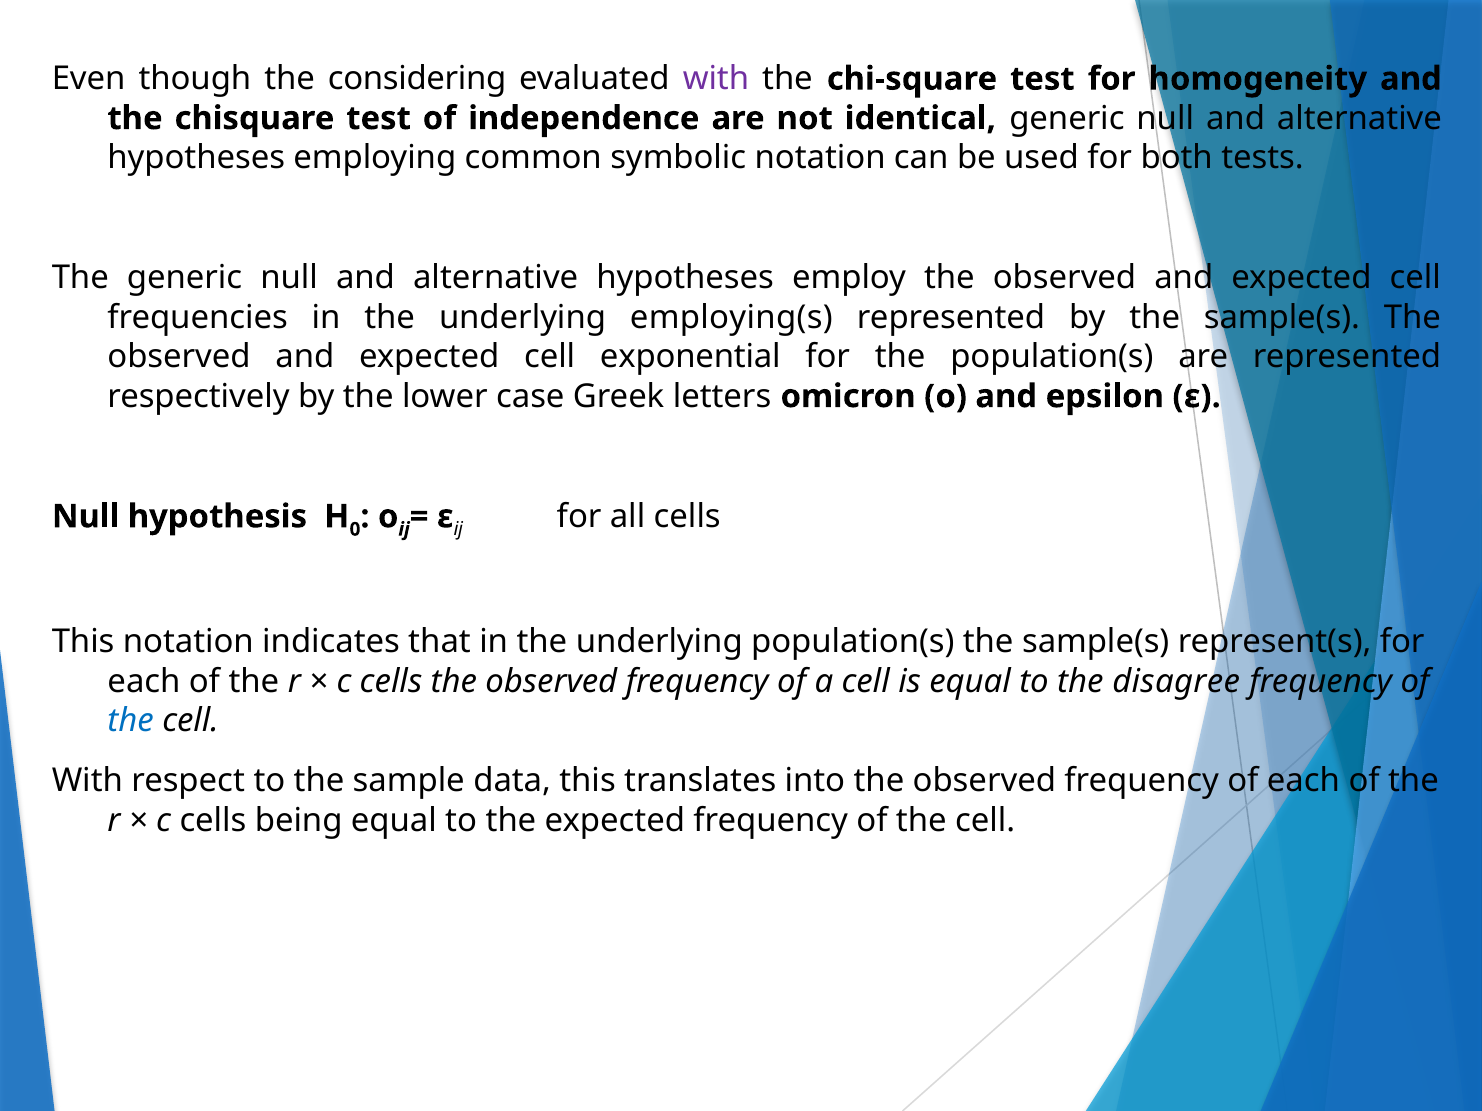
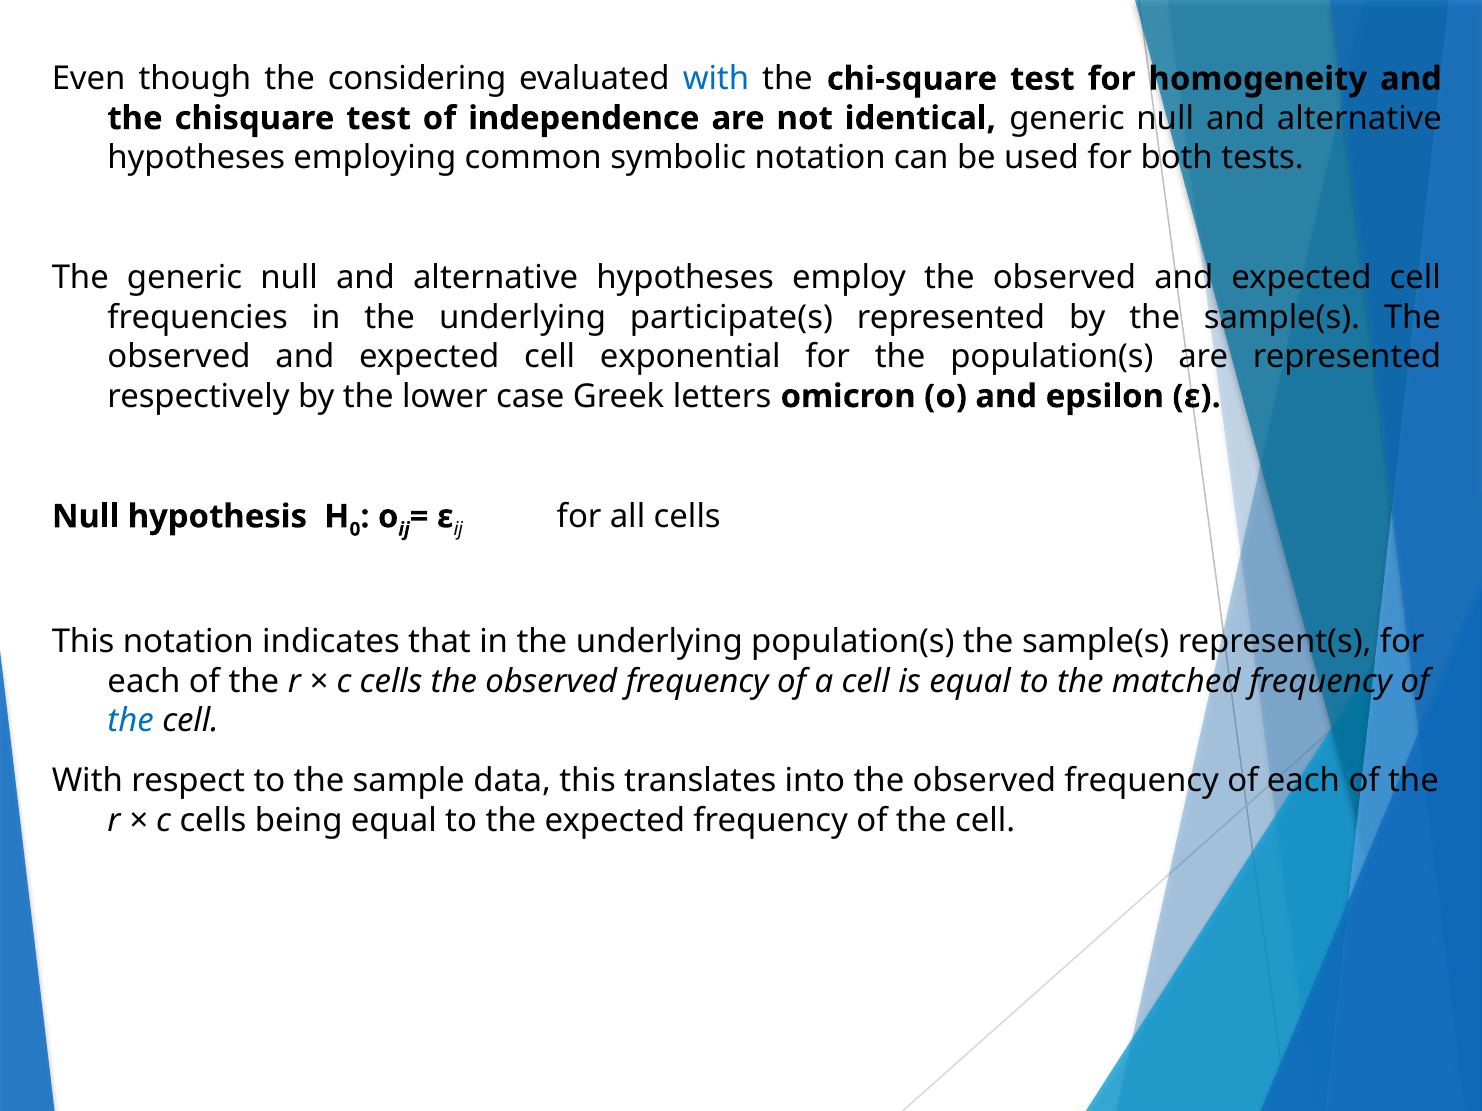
with at (716, 79) colour: purple -> blue
employing(s: employing(s -> participate(s
disagree: disagree -> matched
